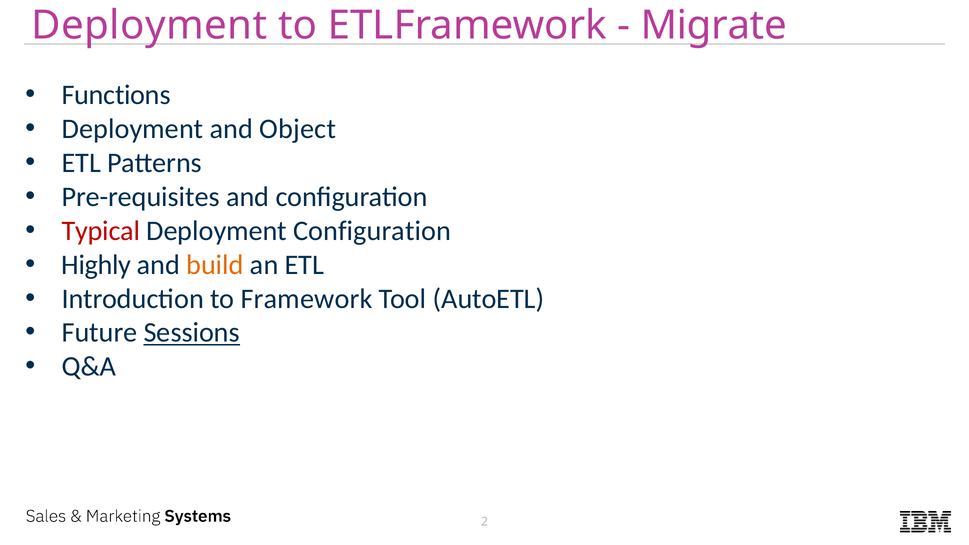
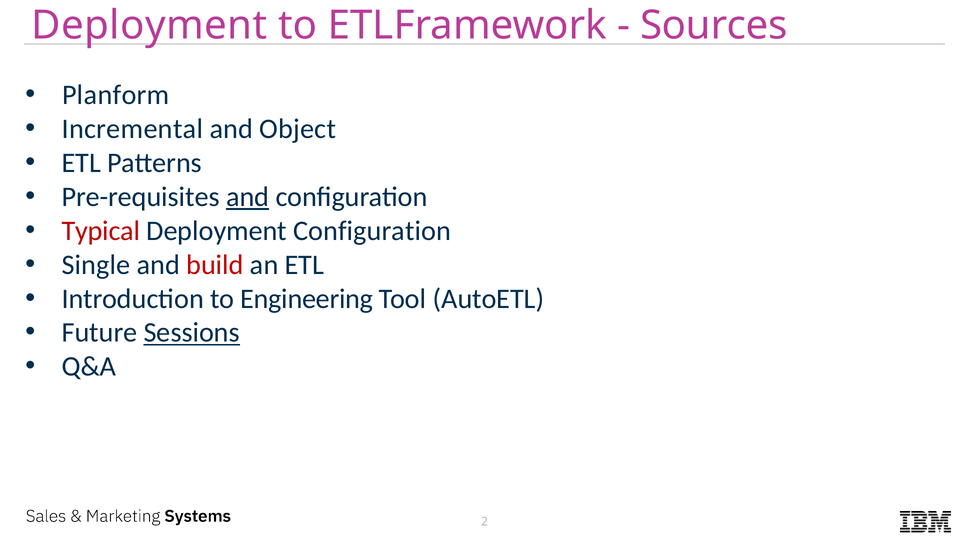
Migrate: Migrate -> Sources
Functions: Functions -> Planform
Deployment at (132, 129): Deployment -> Incremental
and at (248, 197) underline: none -> present
Highly: Highly -> Single
build colour: orange -> red
Framework: Framework -> Engineering
